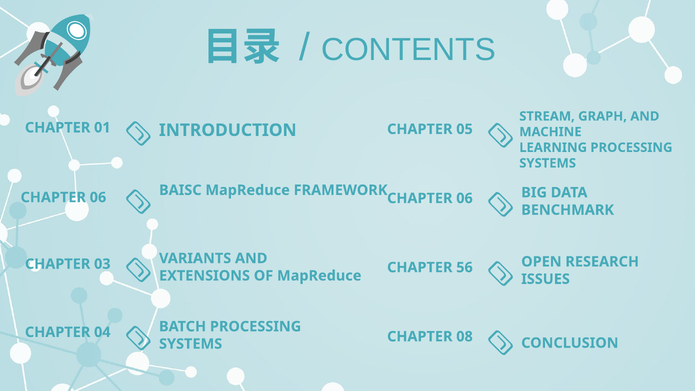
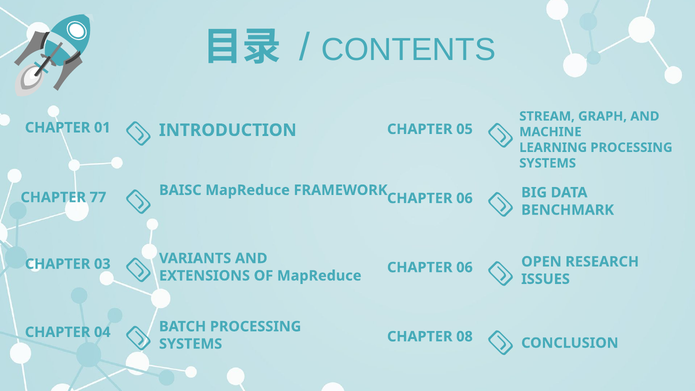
06 at (98, 197): 06 -> 77
56 at (465, 267): 56 -> 06
